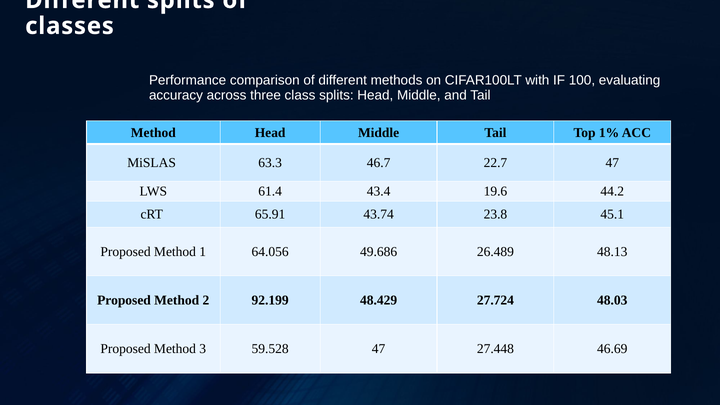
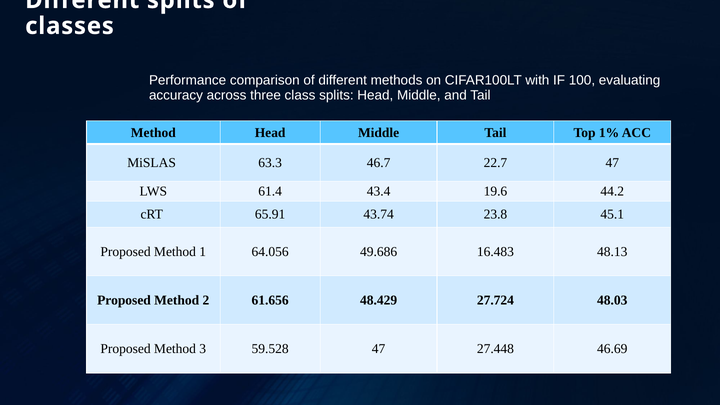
26.489: 26.489 -> 16.483
92.199: 92.199 -> 61.656
